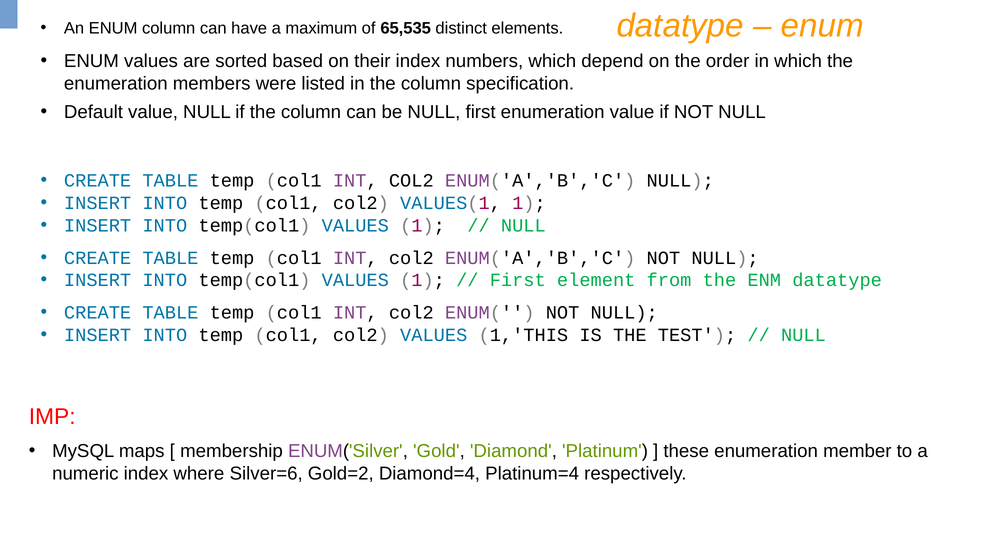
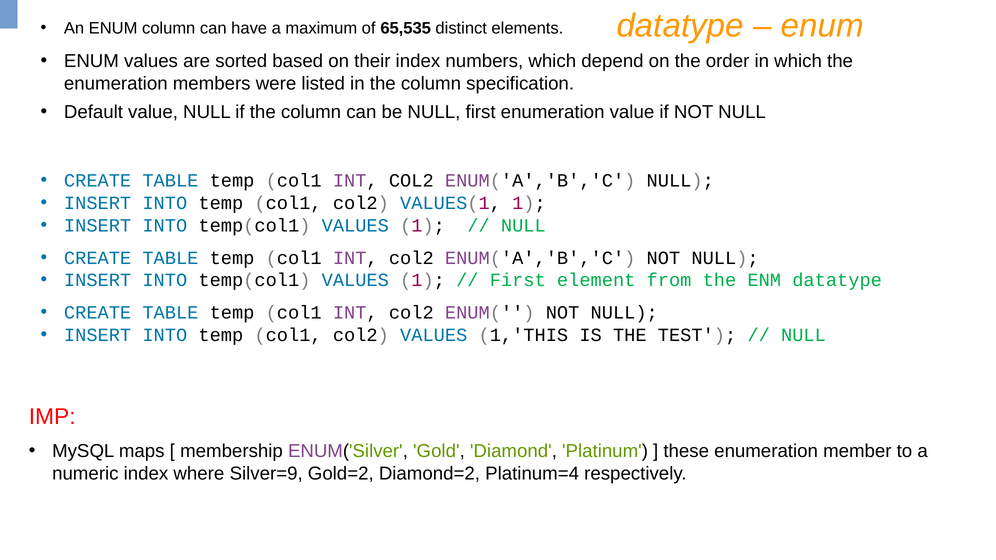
Silver=6: Silver=6 -> Silver=9
Diamond=4: Diamond=4 -> Diamond=2
